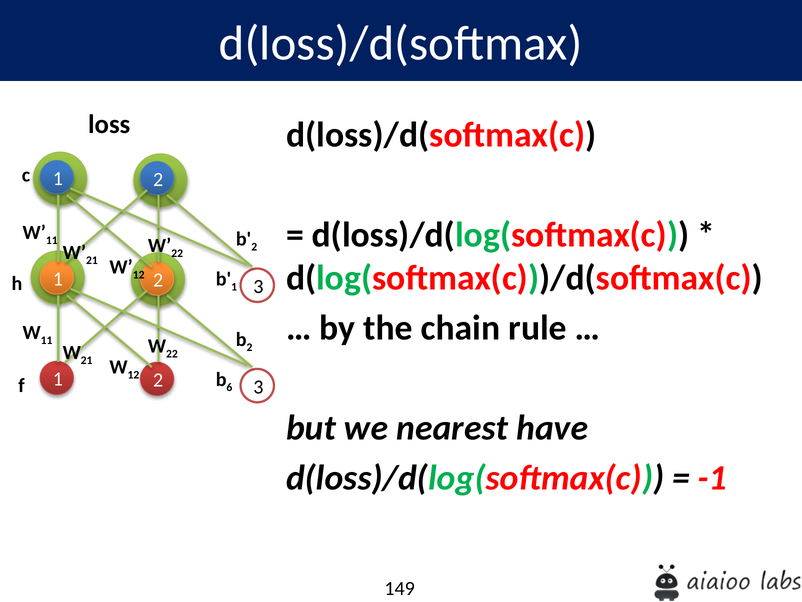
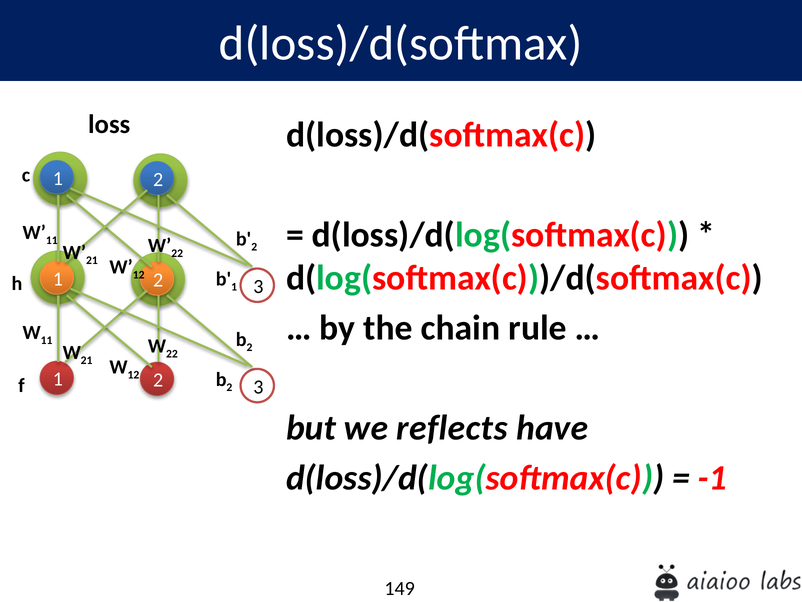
6 at (229, 387): 6 -> 2
nearest: nearest -> reflects
